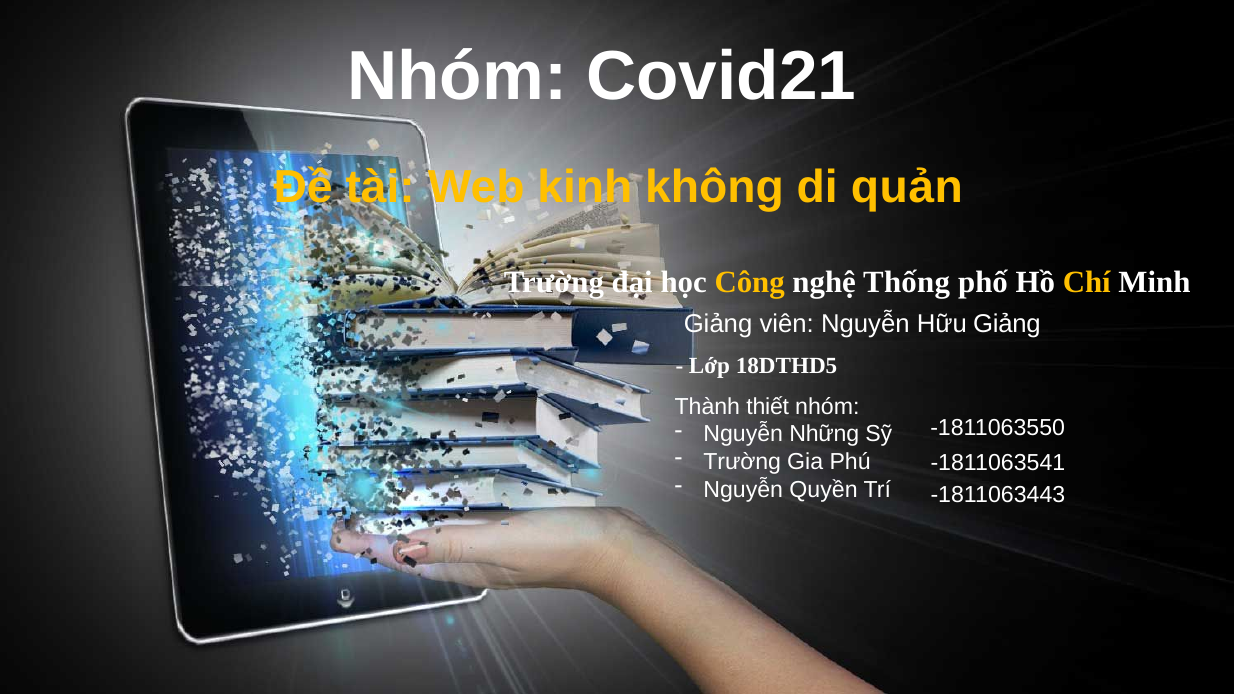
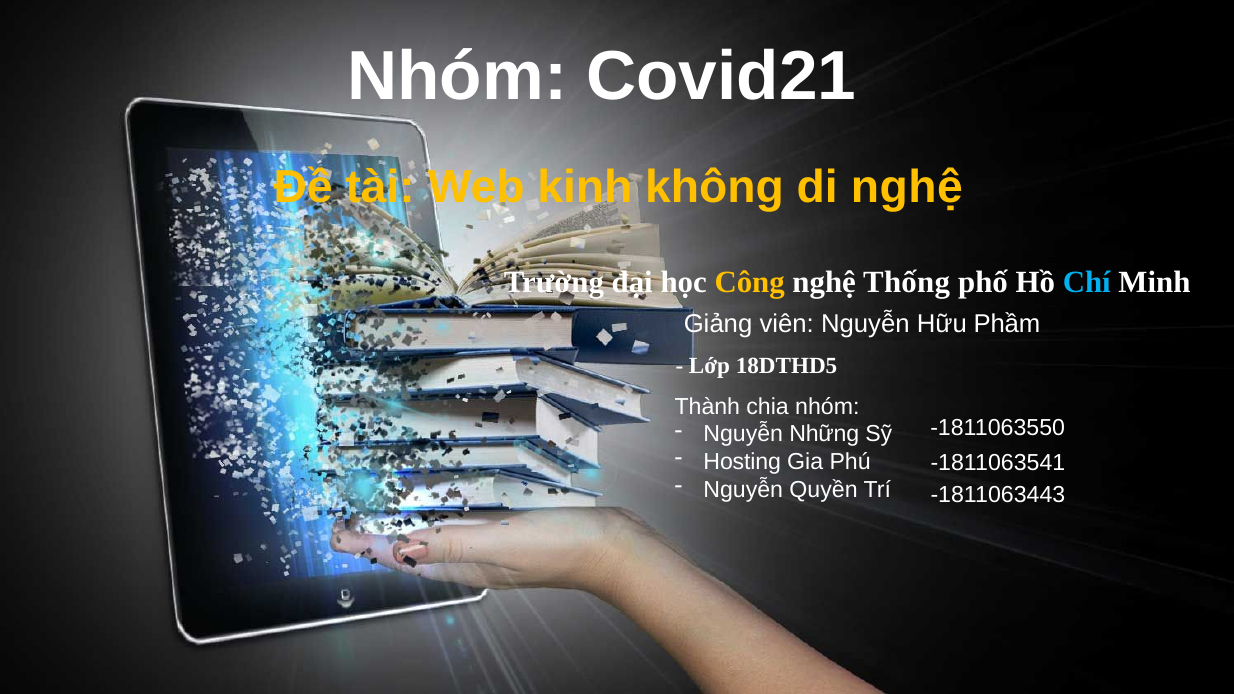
di quản: quản -> nghệ
Chí colour: yellow -> light blue
Hữu Giảng: Giảng -> Phầm
thiết: thiết -> chia
Trường at (742, 462): Trường -> Hosting
